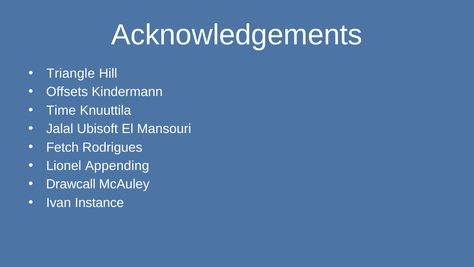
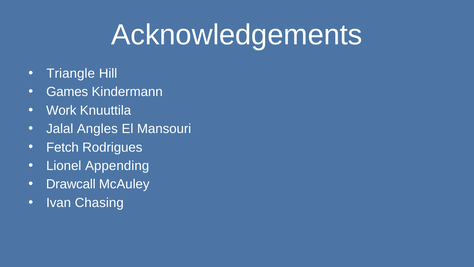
Offsets: Offsets -> Games
Time: Time -> Work
Ubisoft: Ubisoft -> Angles
Instance: Instance -> Chasing
